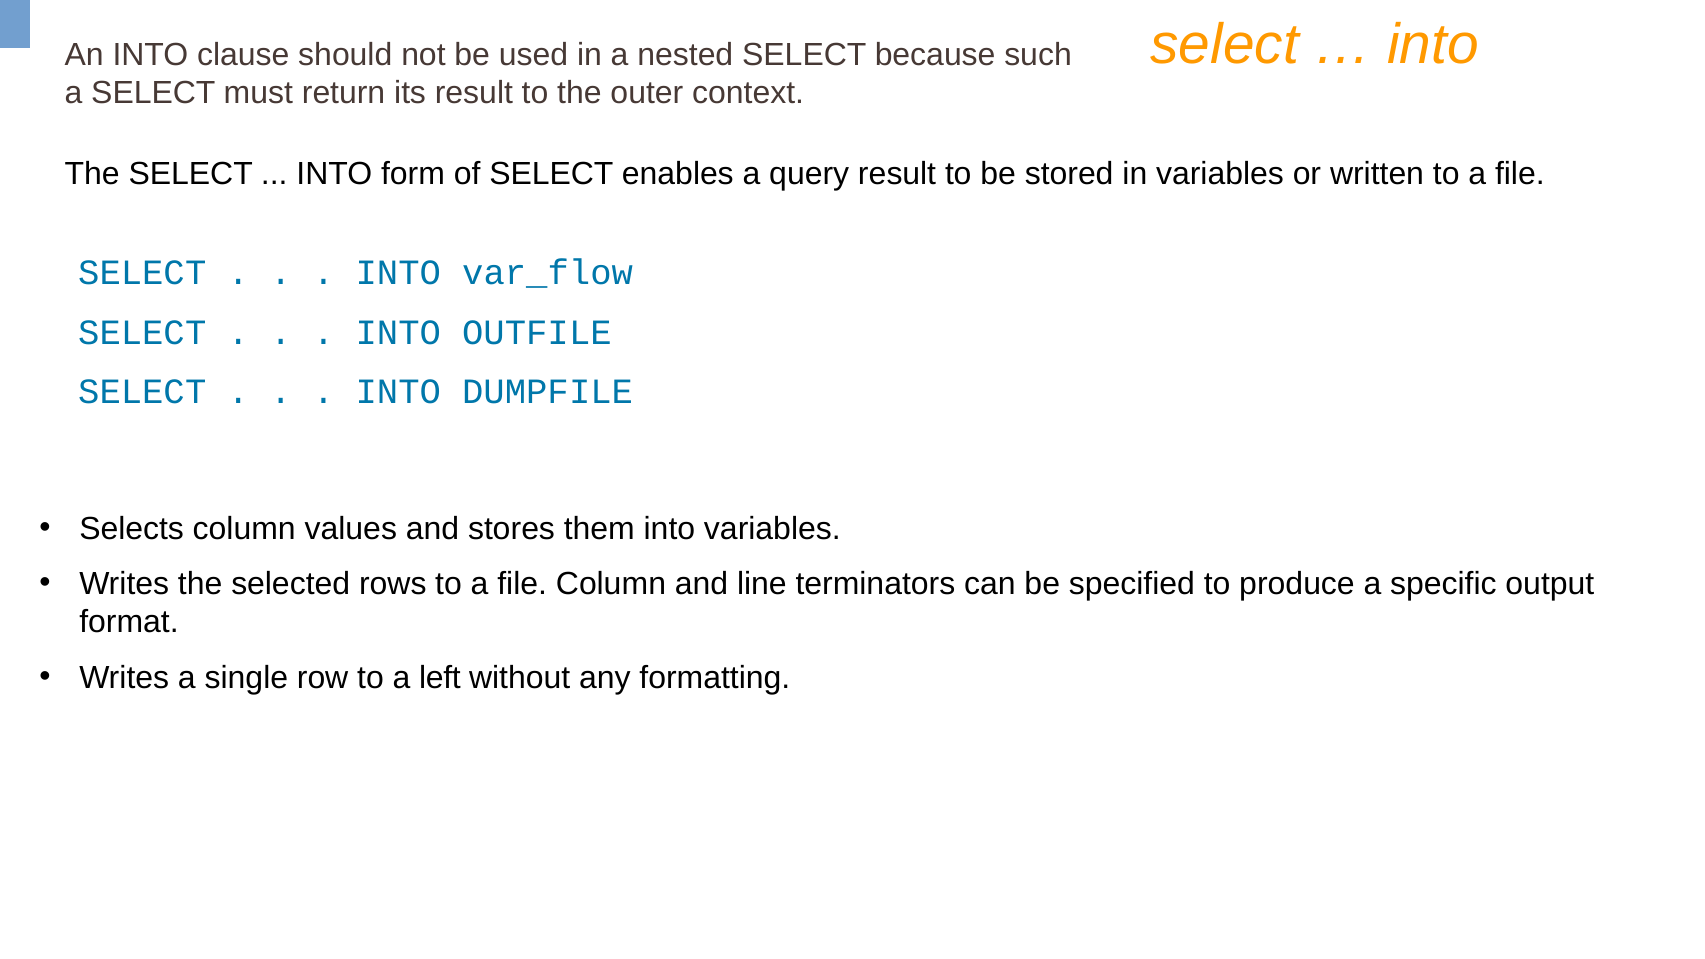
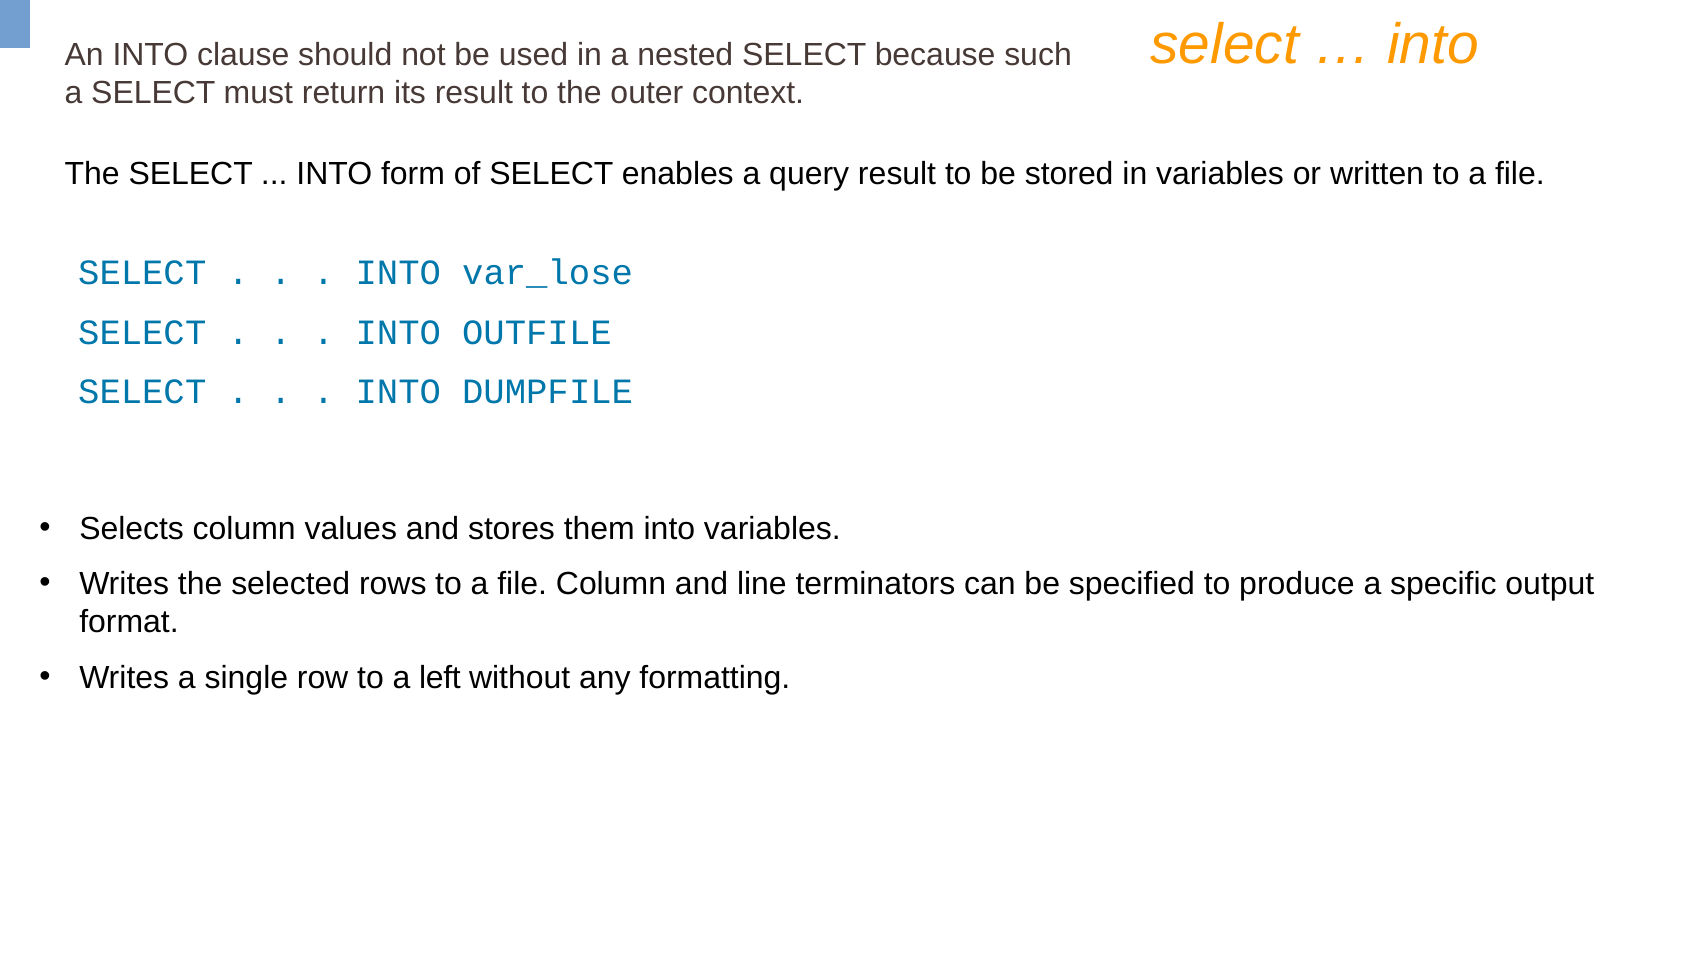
var_flow: var_flow -> var_lose
